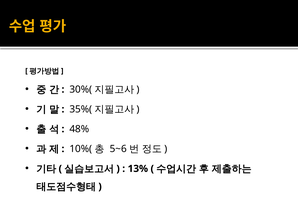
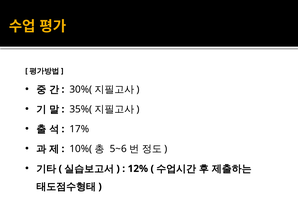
48%: 48% -> 17%
13%: 13% -> 12%
